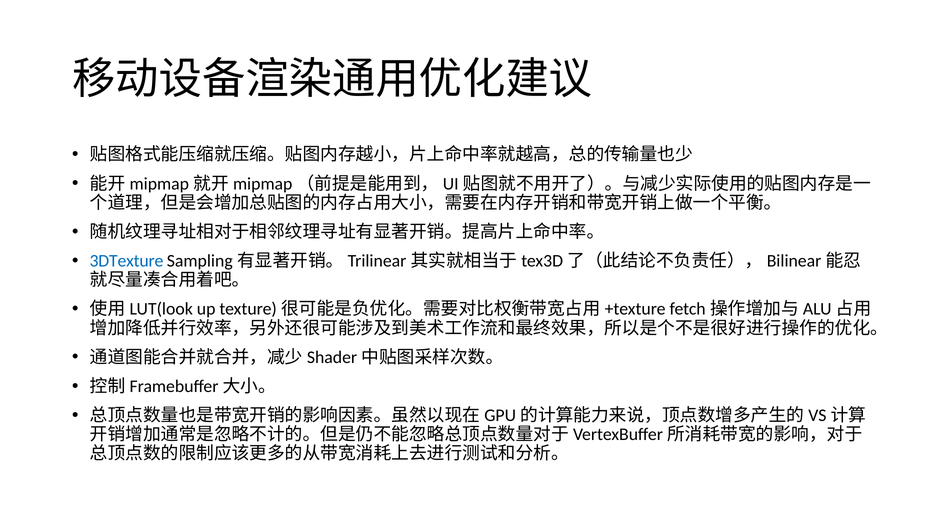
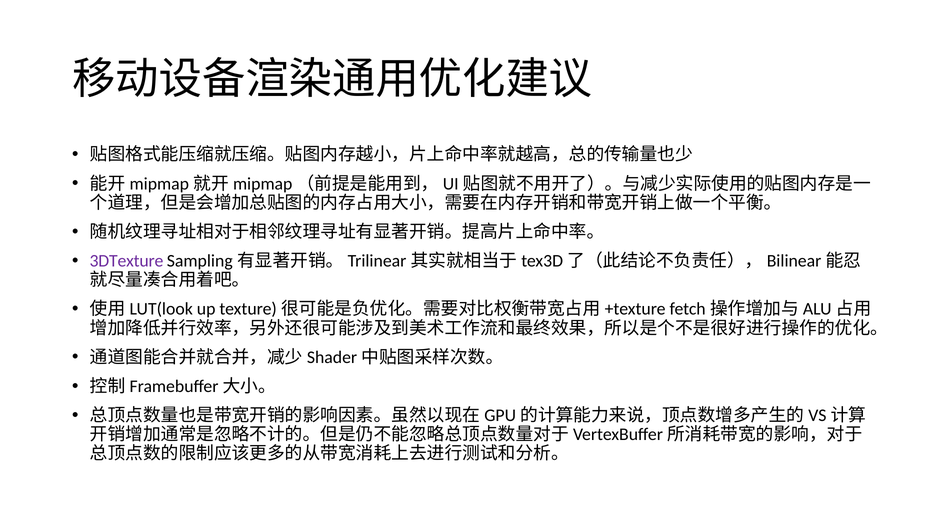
3DTexture colour: blue -> purple
